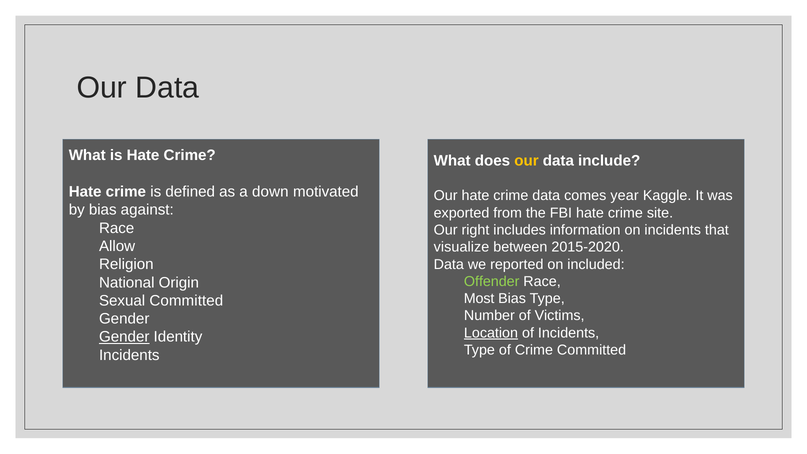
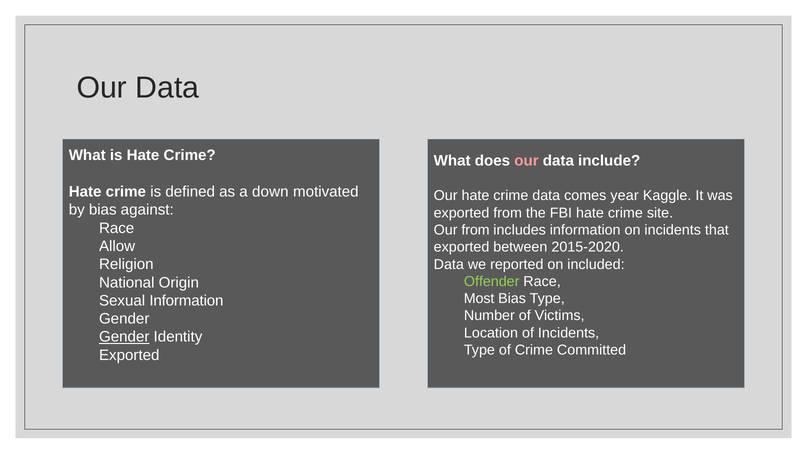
our at (527, 161) colour: yellow -> pink
Our right: right -> from
visualize at (461, 247): visualize -> exported
Sexual Committed: Committed -> Information
Location underline: present -> none
Incidents at (129, 355): Incidents -> Exported
